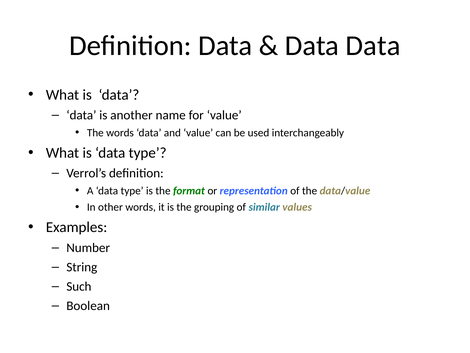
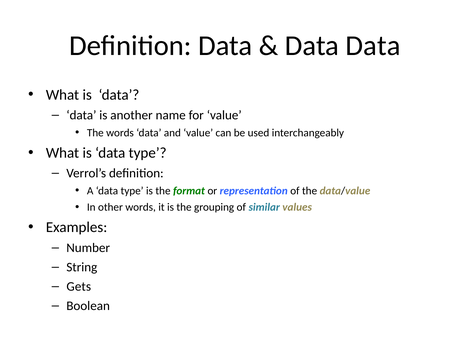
Such: Such -> Gets
